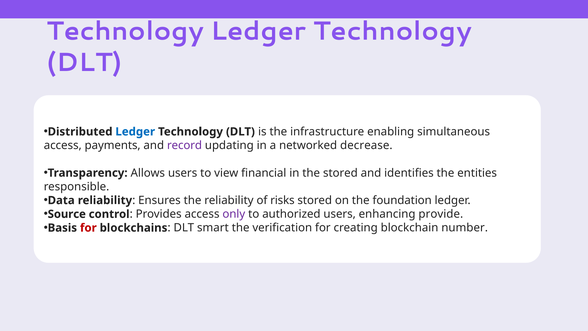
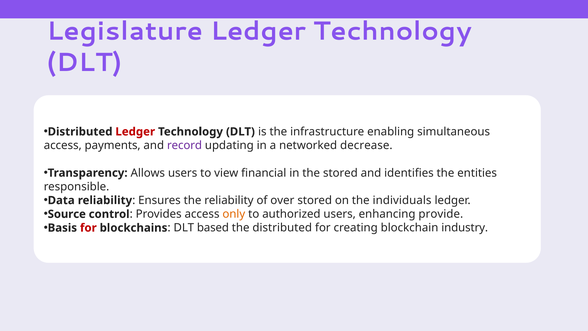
Technology at (125, 31): Technology -> Legislature
Ledger at (135, 132) colour: blue -> red
risks: risks -> over
foundation: foundation -> individuals
only colour: purple -> orange
smart: smart -> based
the verification: verification -> distributed
number: number -> industry
